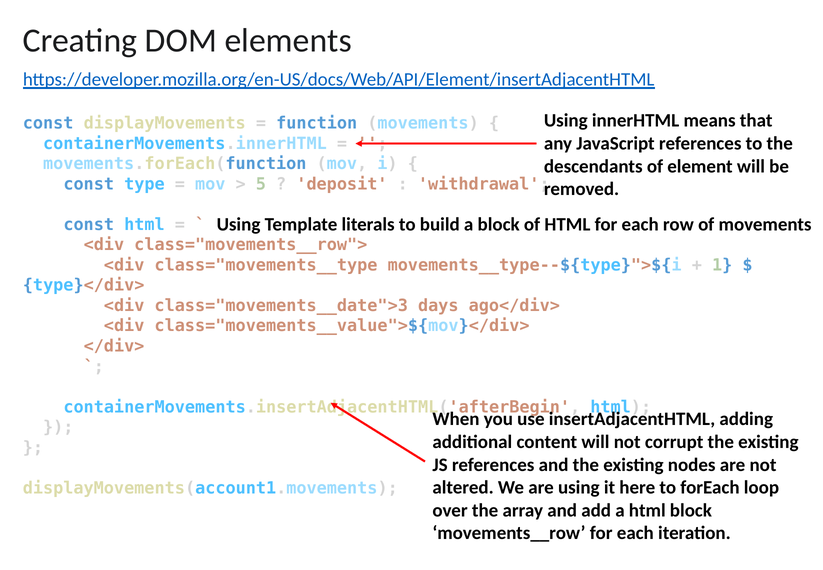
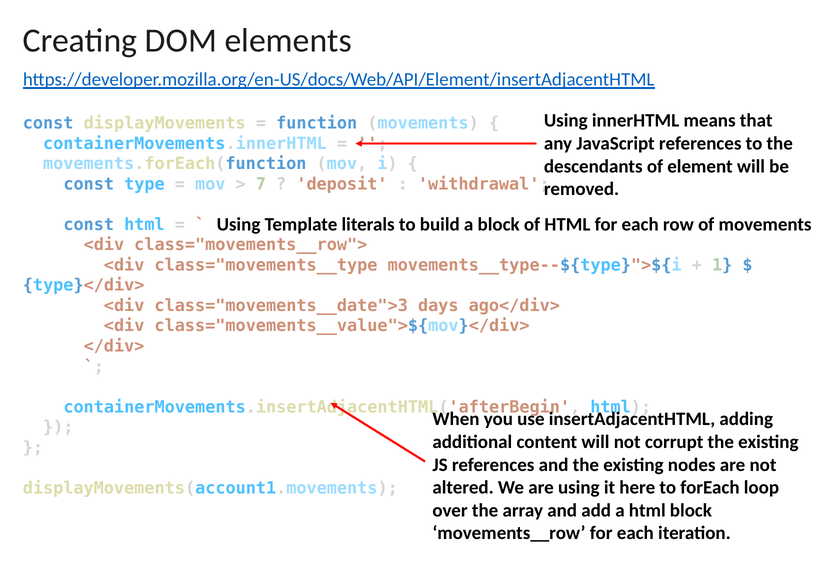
5: 5 -> 7
